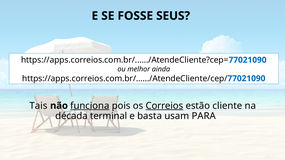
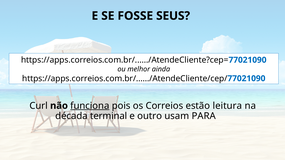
Tais: Tais -> Curl
Correios underline: present -> none
cliente: cliente -> leitura
basta: basta -> outro
